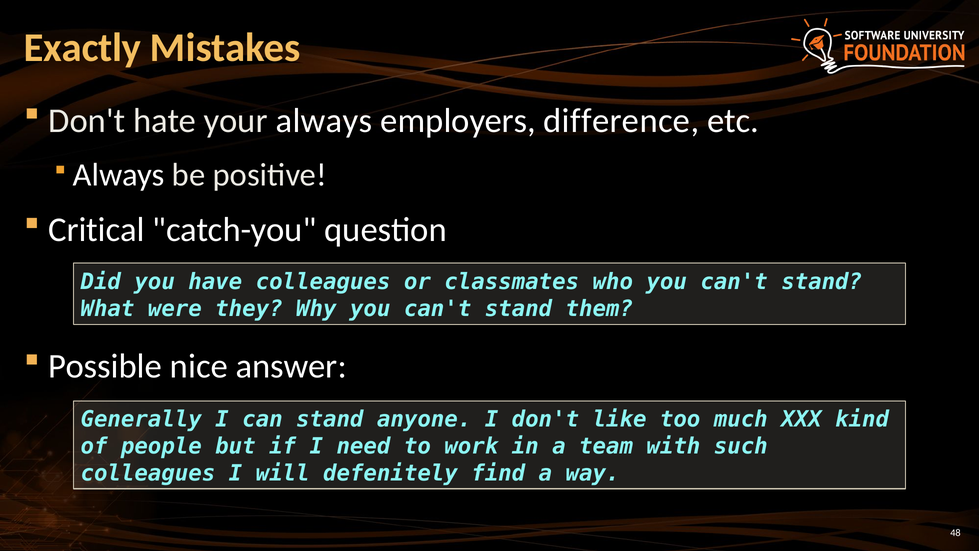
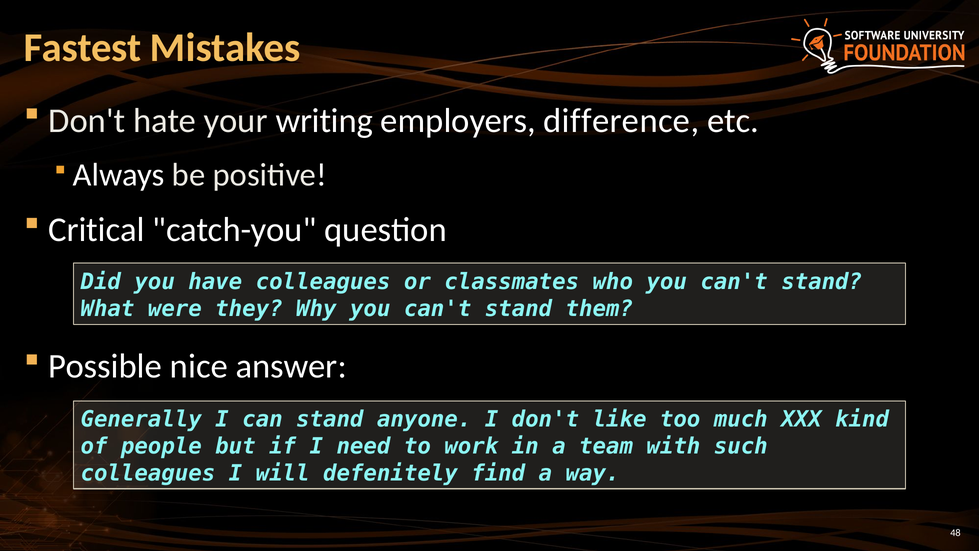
Exactly: Exactly -> Fastest
your always: always -> writing
